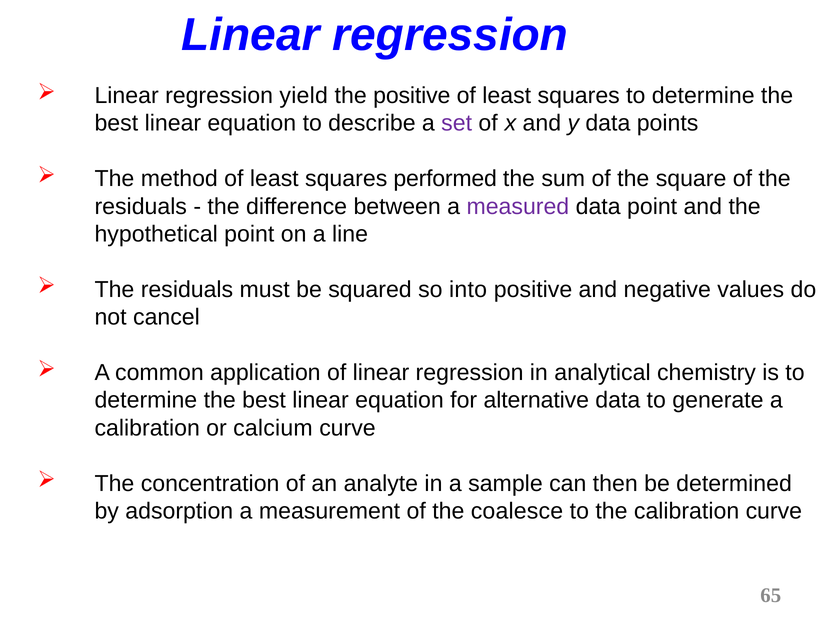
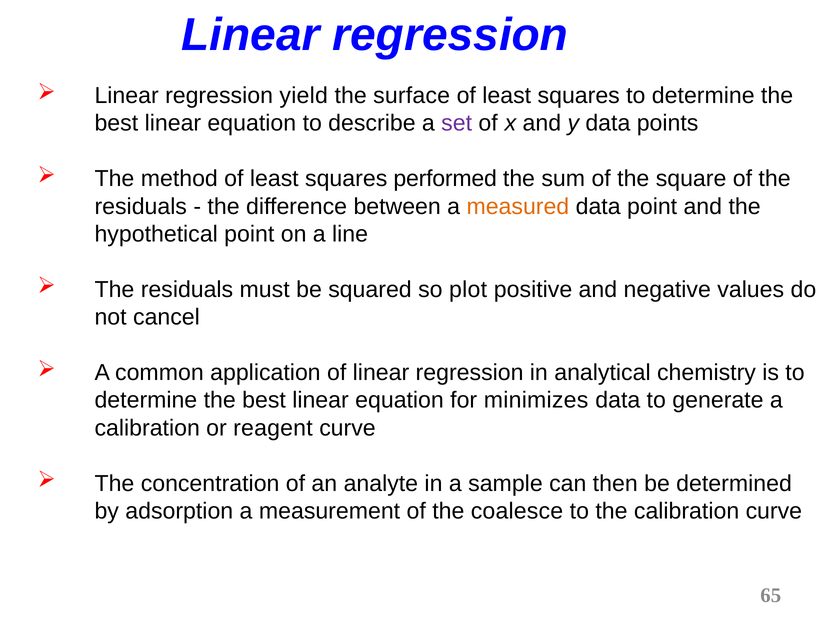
the positive: positive -> surface
measured colour: purple -> orange
into: into -> plot
alternative: alternative -> minimizes
calcium: calcium -> reagent
